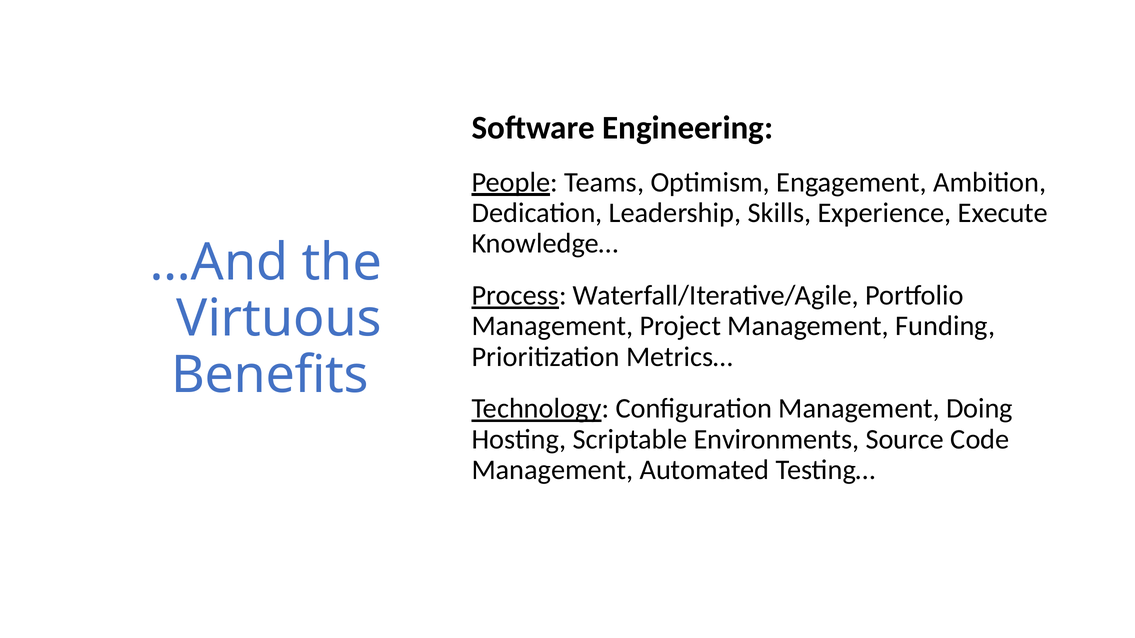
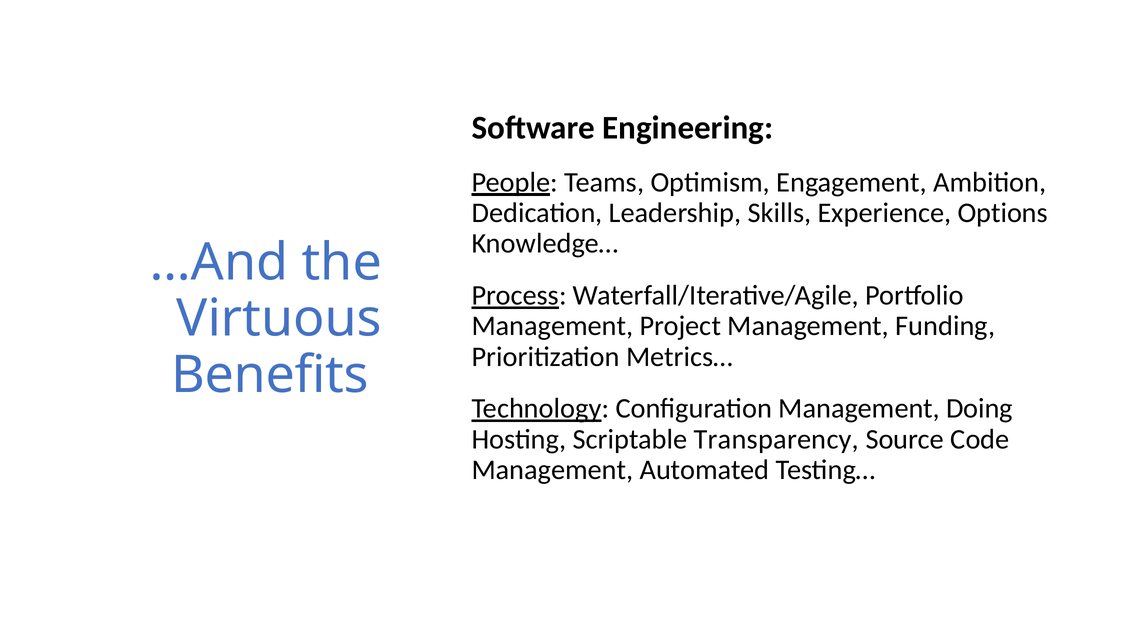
Execute: Execute -> Options
Environments: Environments -> Transparency
